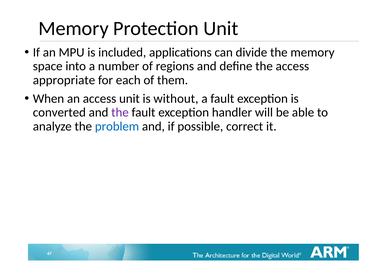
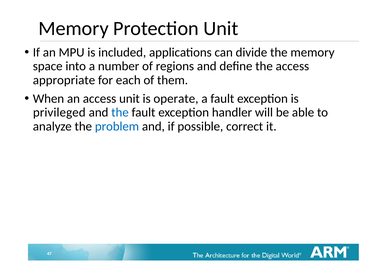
without: without -> operate
converted: converted -> privileged
the at (120, 113) colour: purple -> blue
